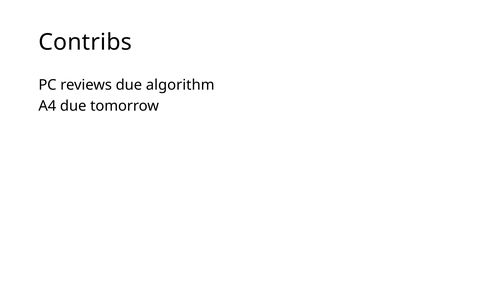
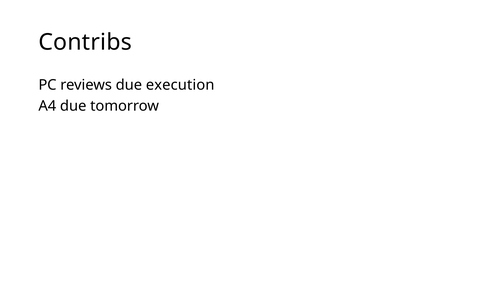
algorithm: algorithm -> execution
